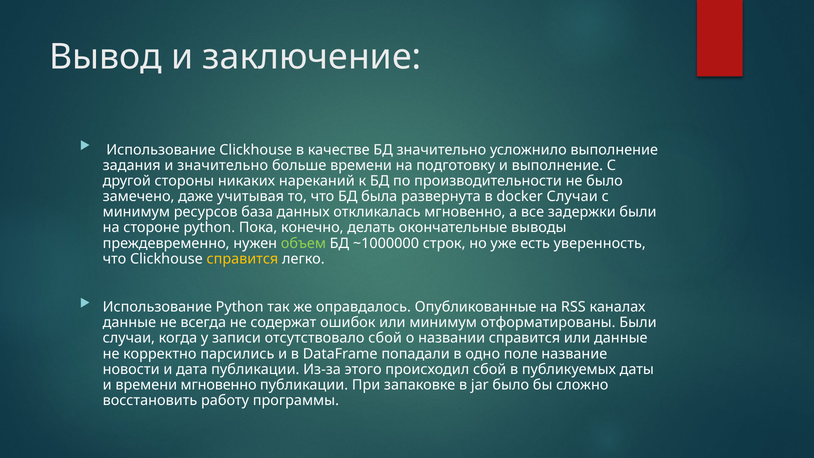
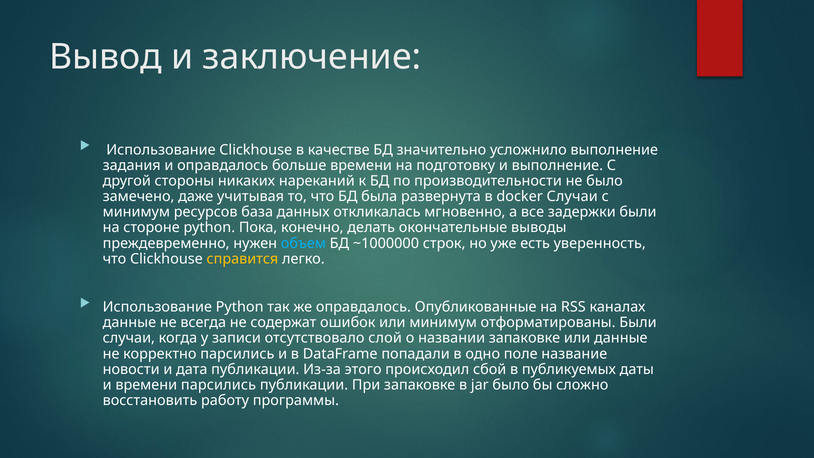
и значительно: значительно -> оправдалось
объем colour: light green -> light blue
отсутствовало сбой: сбой -> слой
названии справится: справится -> запаковке
времени мгновенно: мгновенно -> парсились
